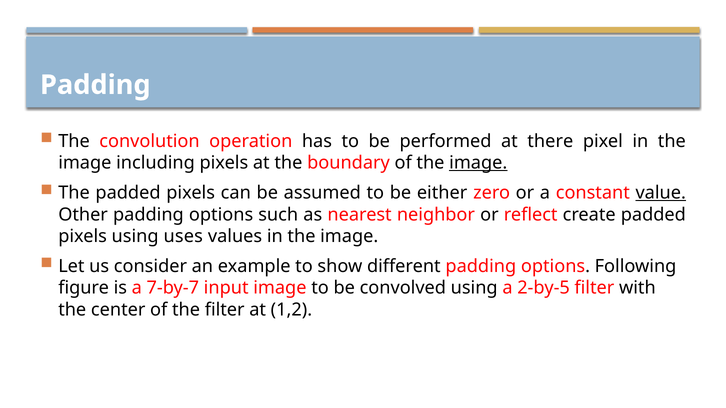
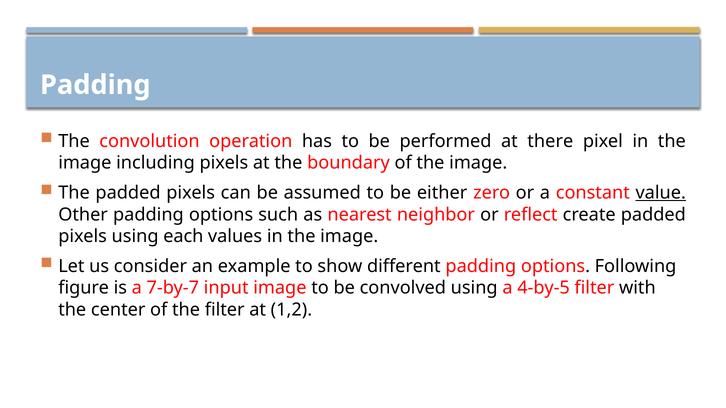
image at (478, 163) underline: present -> none
uses: uses -> each
2-by-5: 2-by-5 -> 4-by-5
